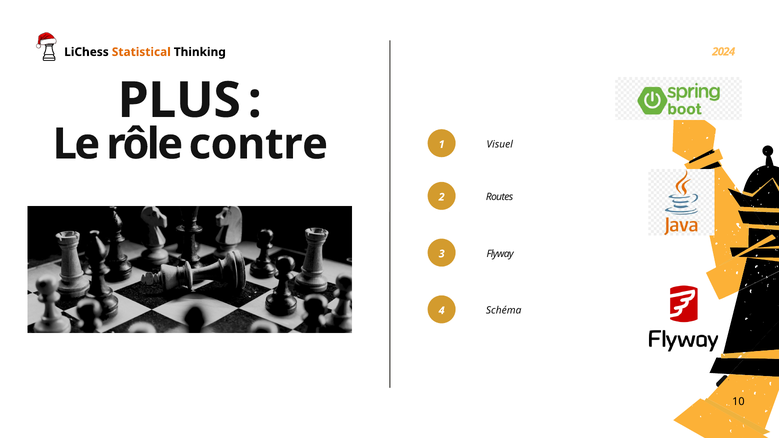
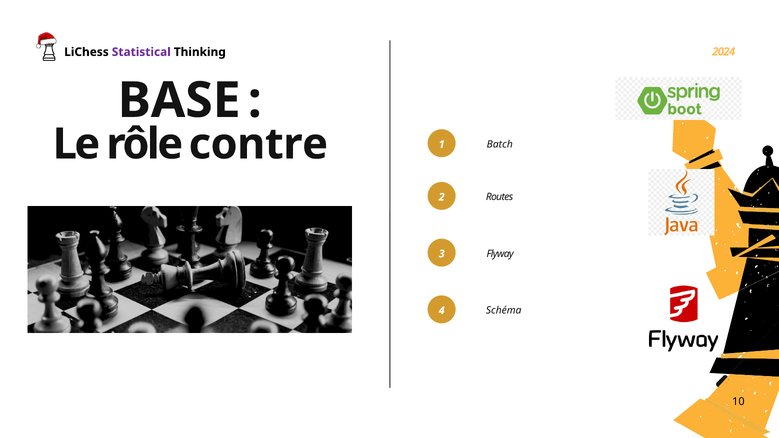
Statistical colour: orange -> purple
PLUS: PLUS -> BASE
Visuel: Visuel -> Batch
